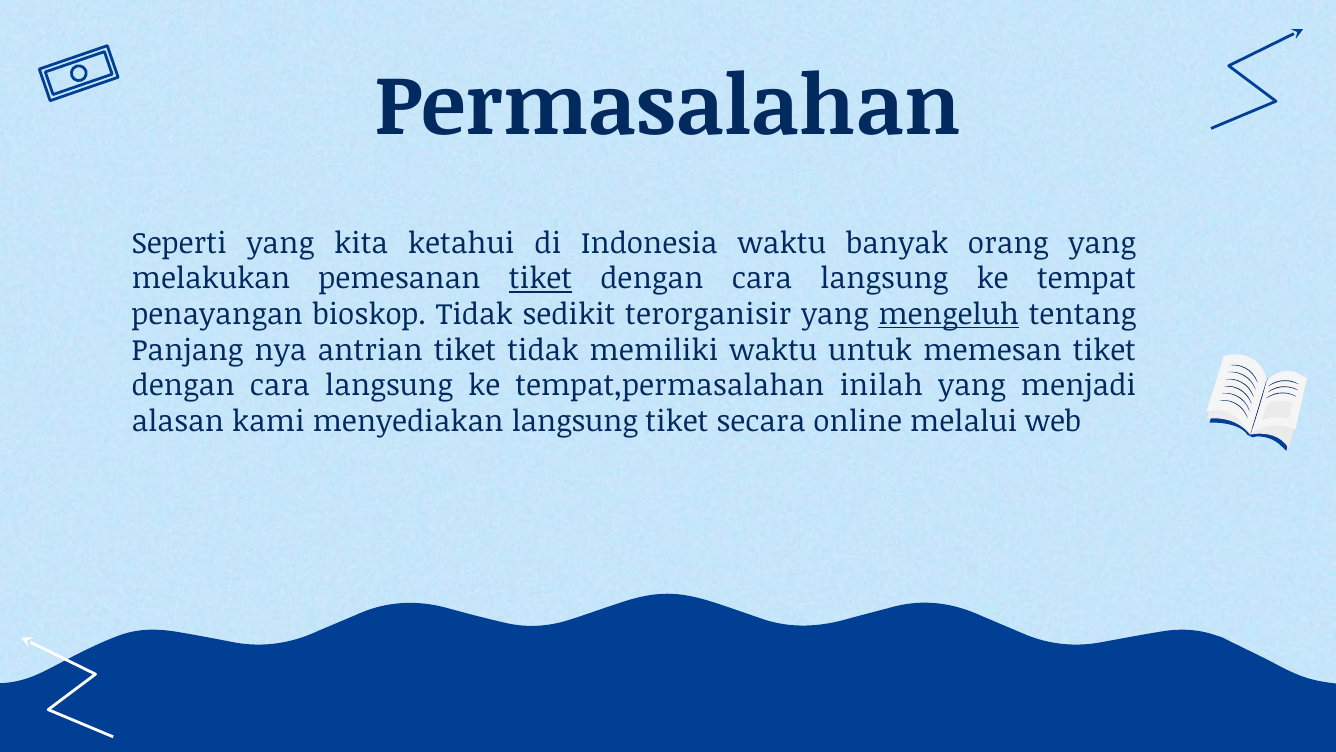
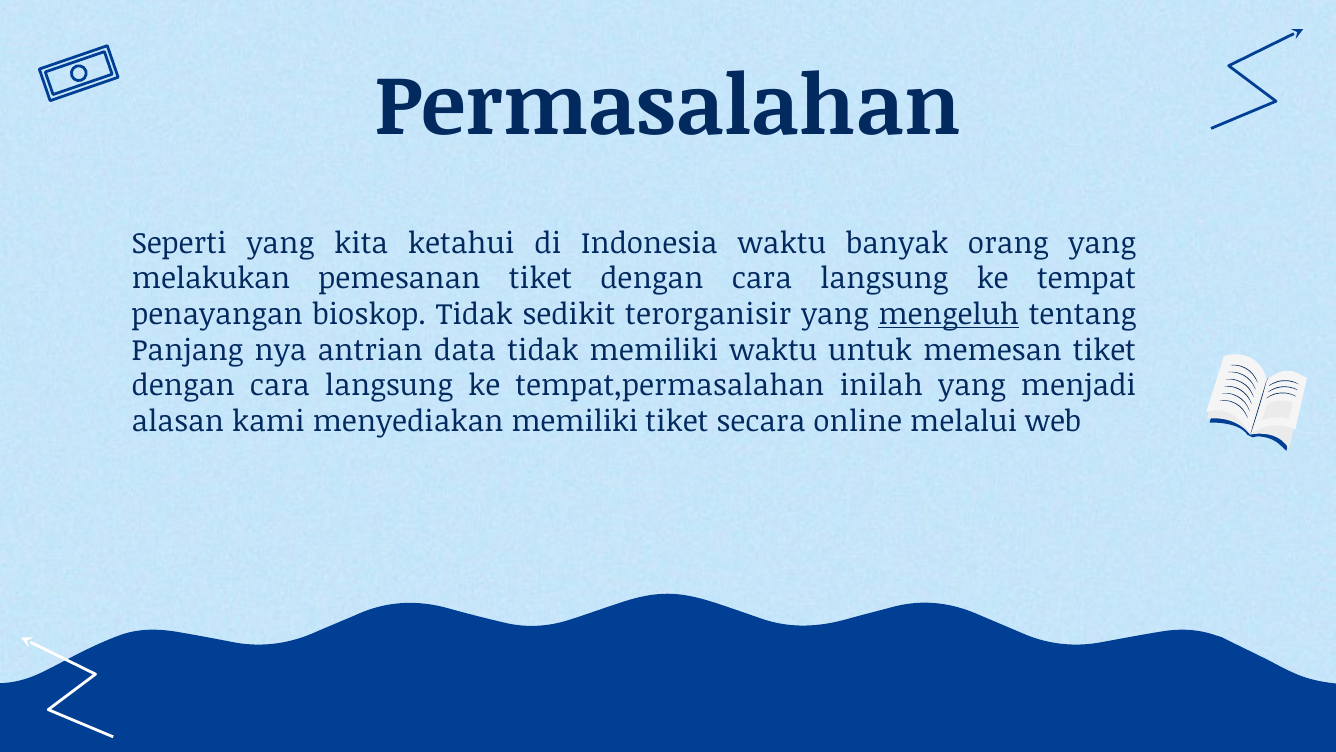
tiket at (541, 279) underline: present -> none
antrian tiket: tiket -> data
menyediakan langsung: langsung -> memiliki
